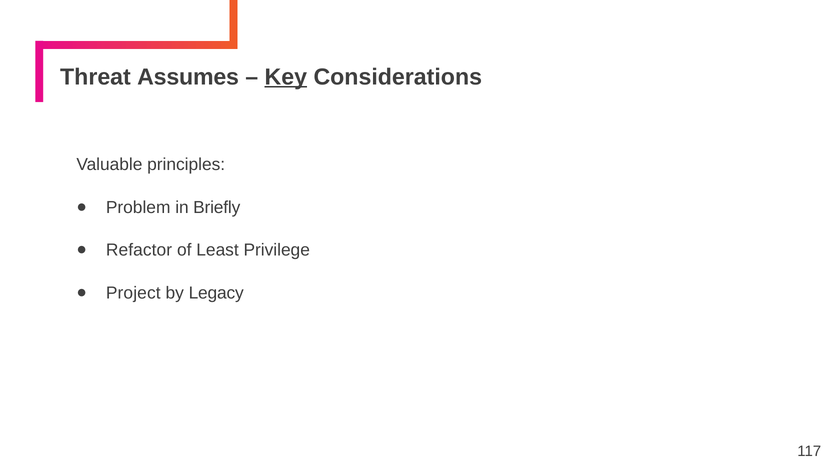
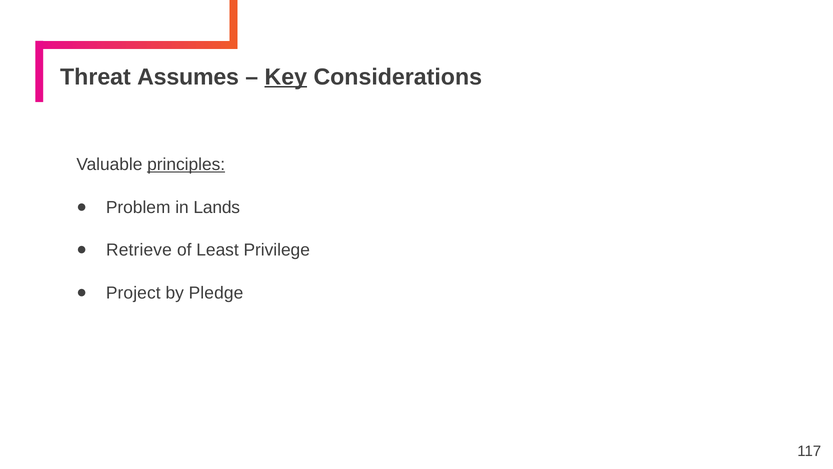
principles underline: none -> present
Briefly: Briefly -> Lands
Refactor: Refactor -> Retrieve
Legacy: Legacy -> Pledge
